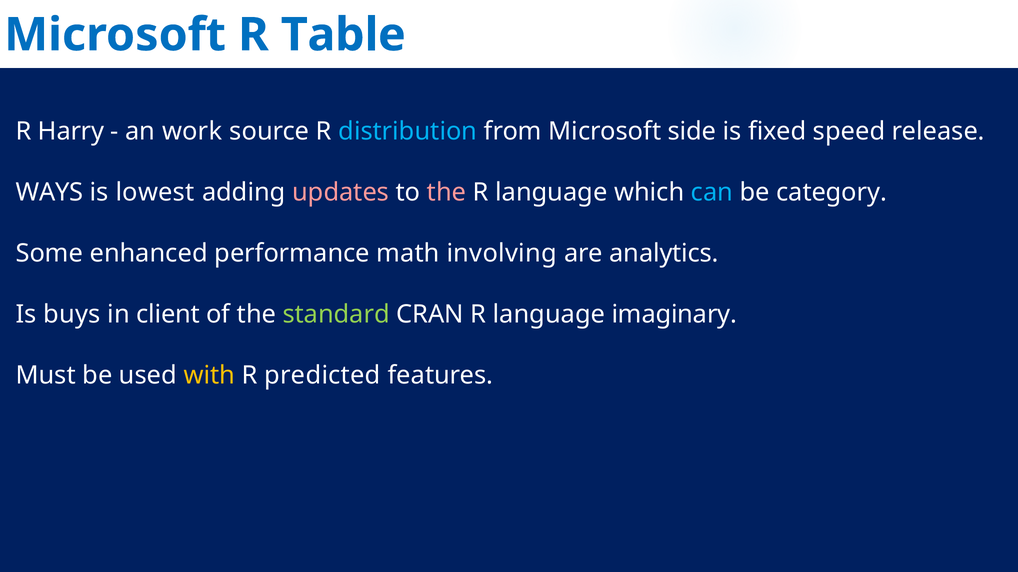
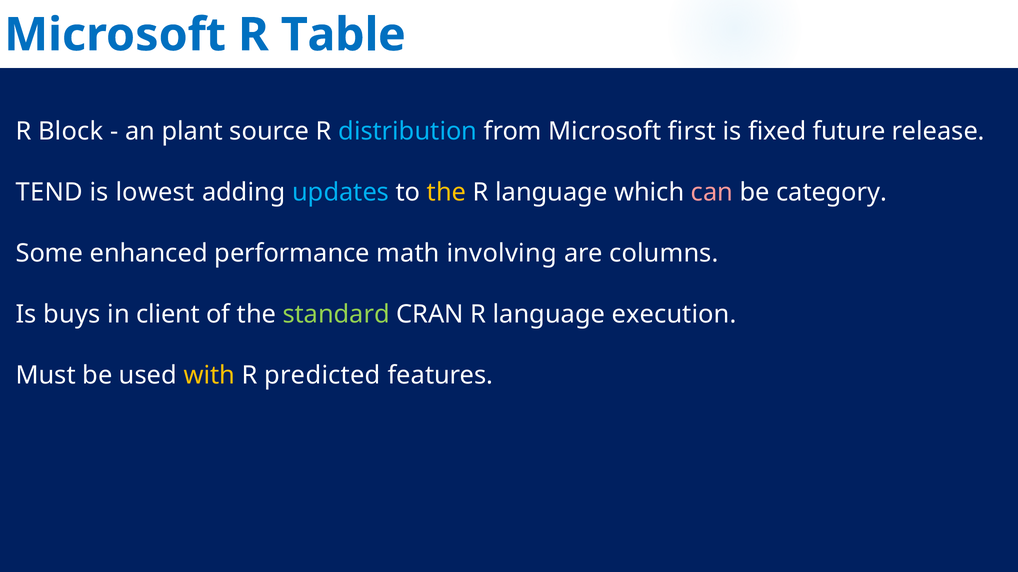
Harry: Harry -> Block
work: work -> plant
side: side -> first
speed: speed -> future
WAYS: WAYS -> TEND
updates colour: pink -> light blue
the at (447, 192) colour: pink -> yellow
can colour: light blue -> pink
analytics: analytics -> columns
imaginary: imaginary -> execution
